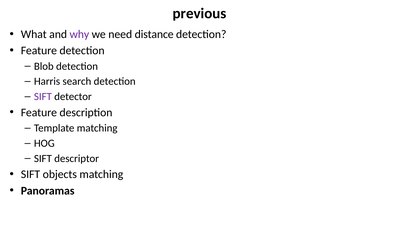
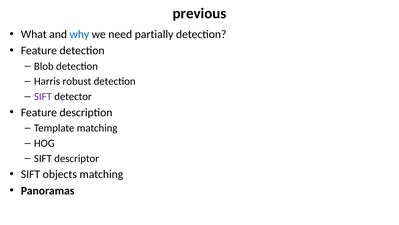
why colour: purple -> blue
distance: distance -> partially
search: search -> robust
